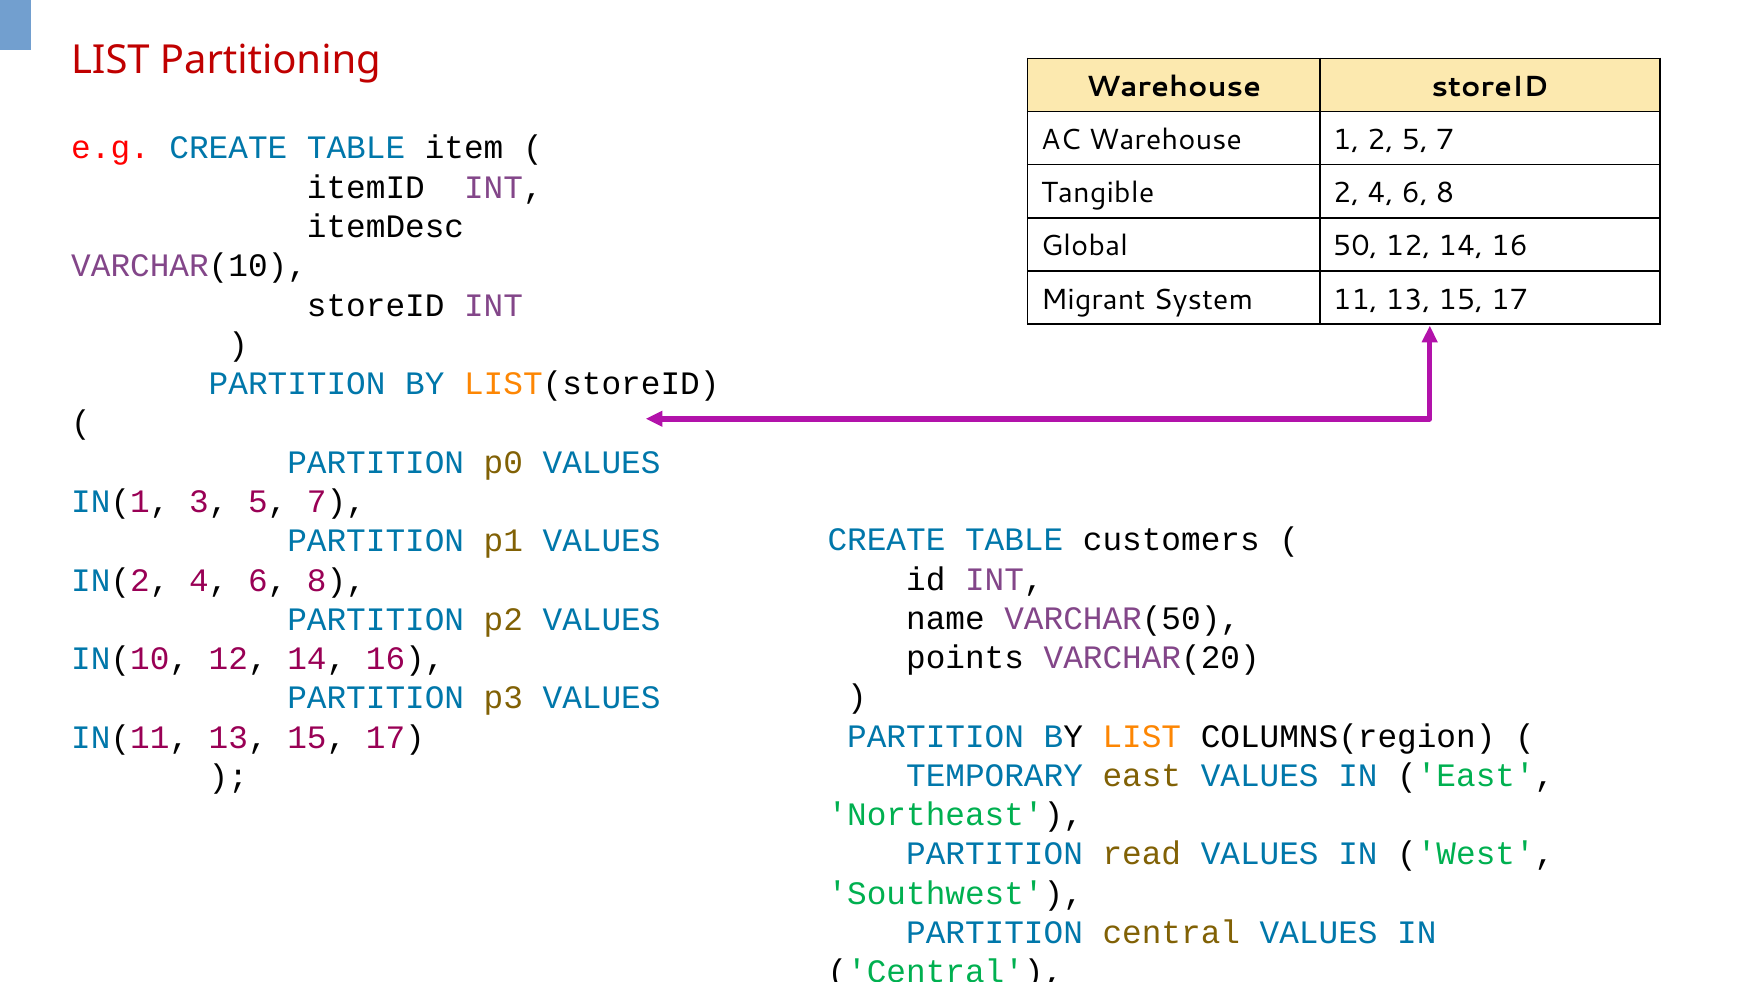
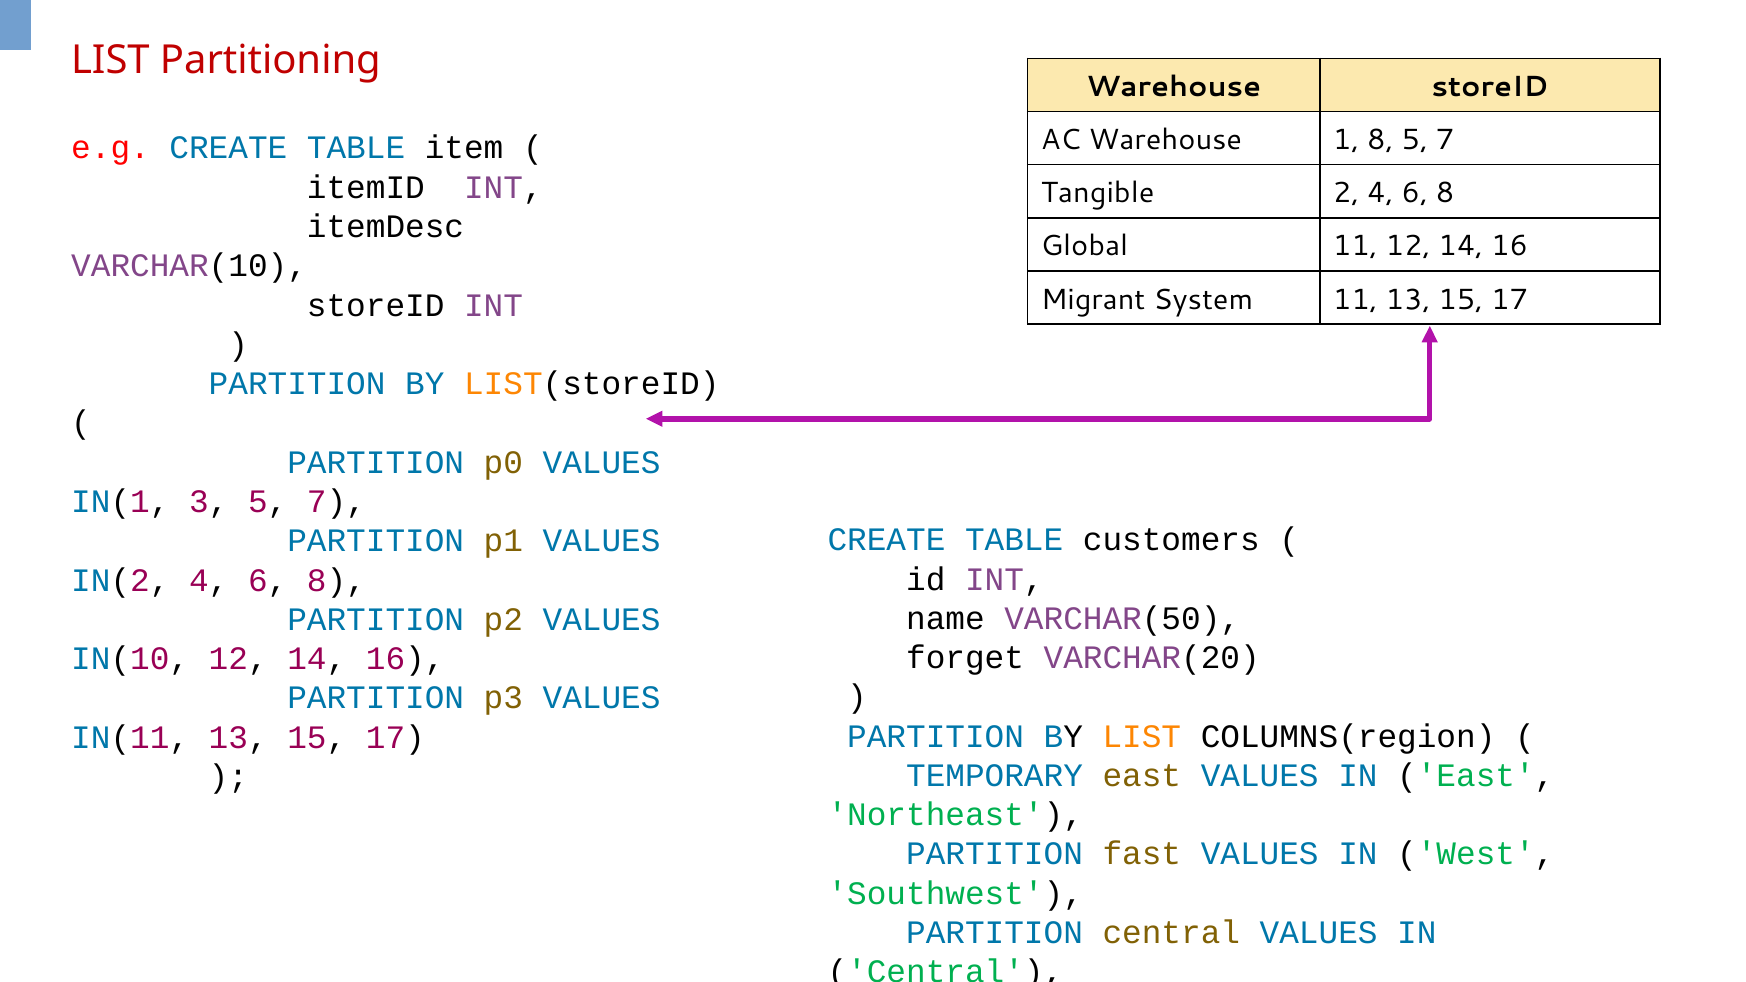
1 2: 2 -> 8
Global 50: 50 -> 11
points: points -> forget
read: read -> fast
